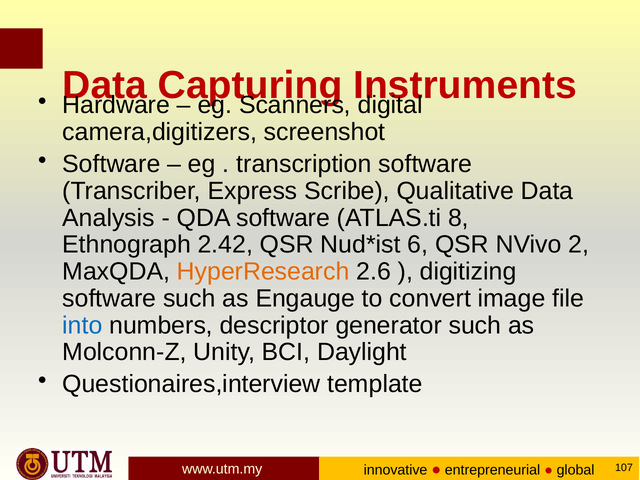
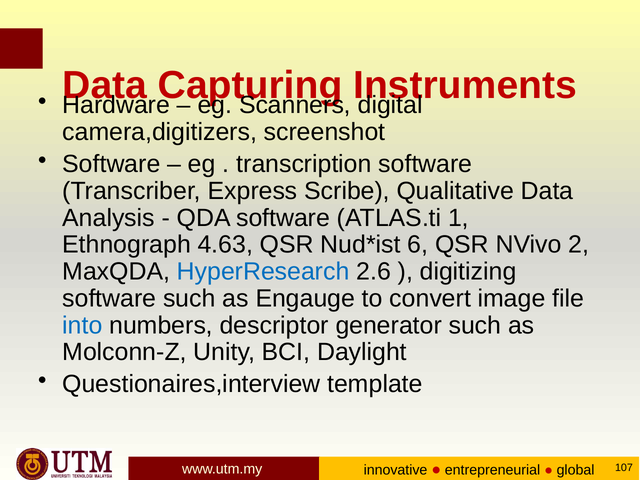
8: 8 -> 1
2.42: 2.42 -> 4.63
HyperResearch colour: orange -> blue
